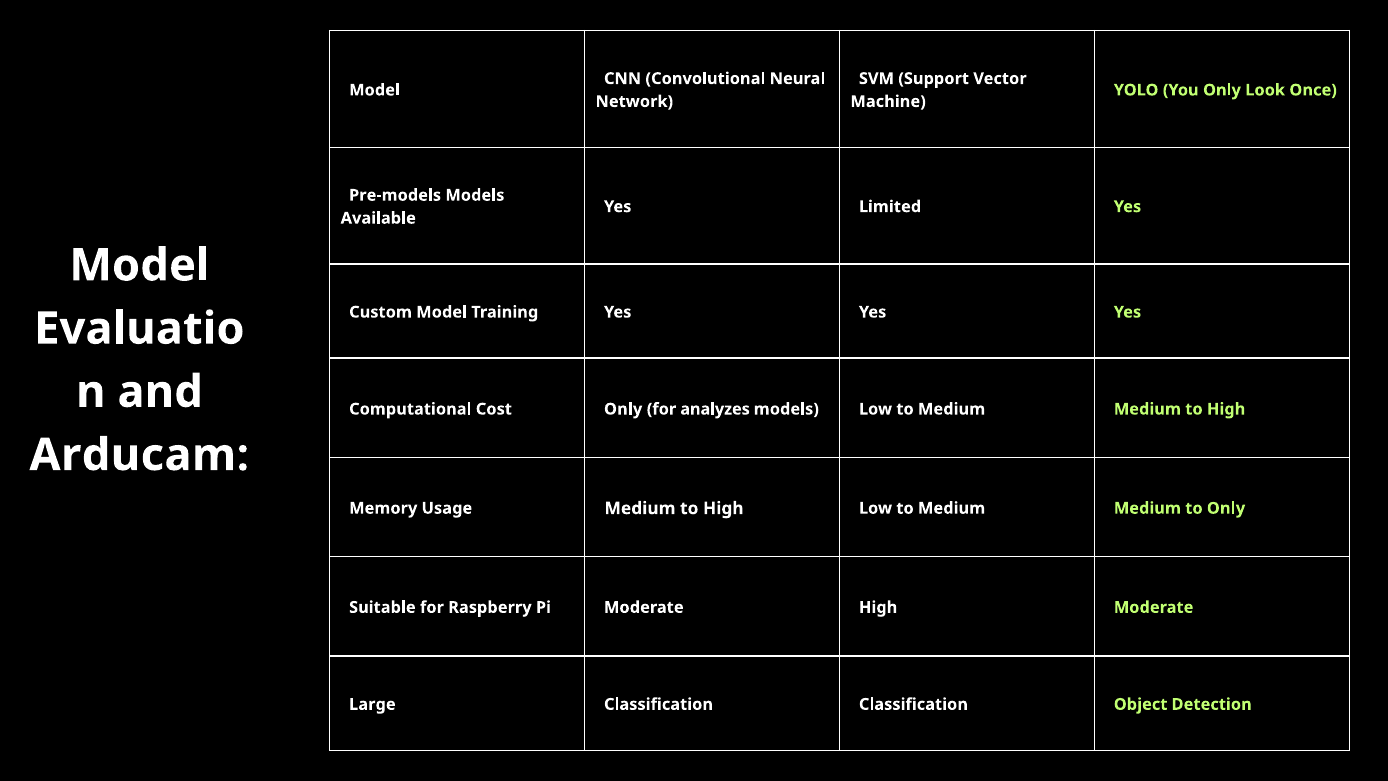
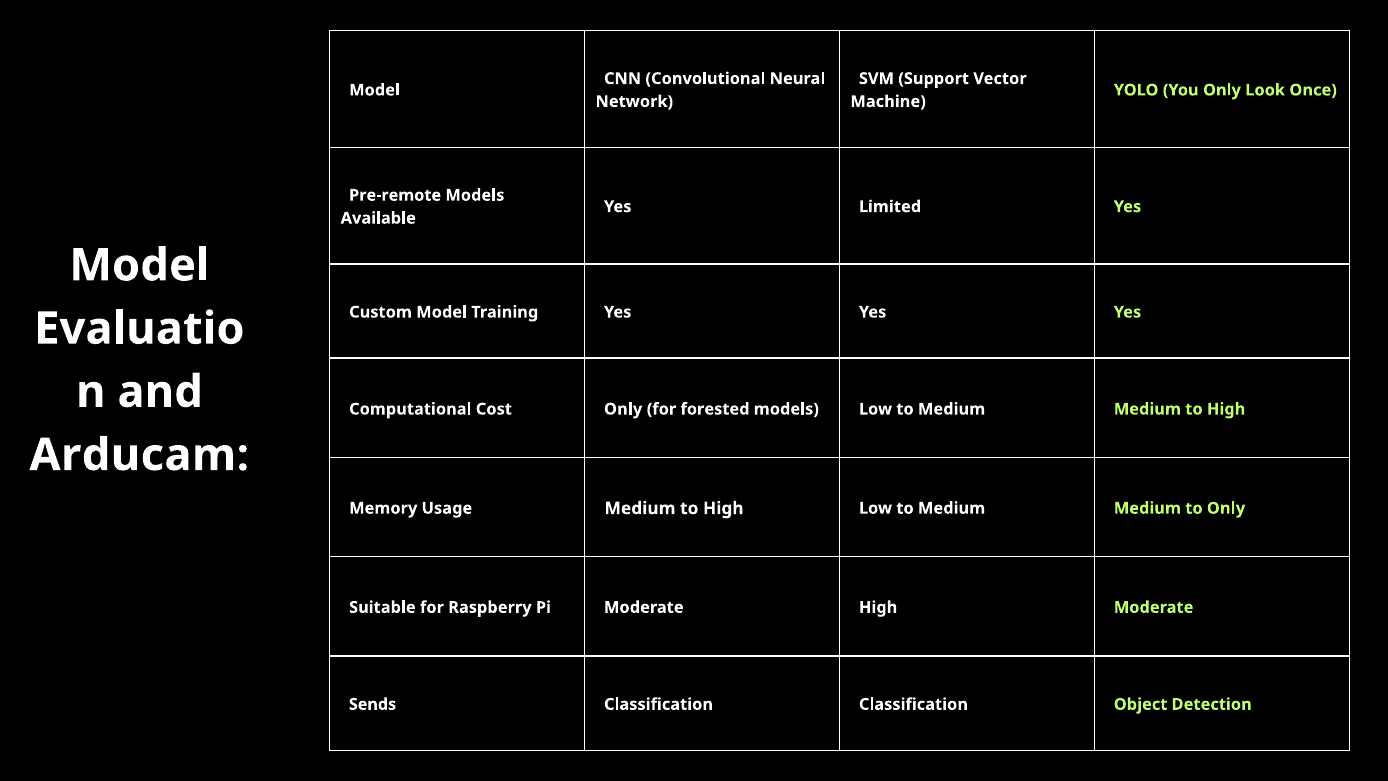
Pre-models: Pre-models -> Pre-remote
analyzes: analyzes -> forested
Large: Large -> Sends
